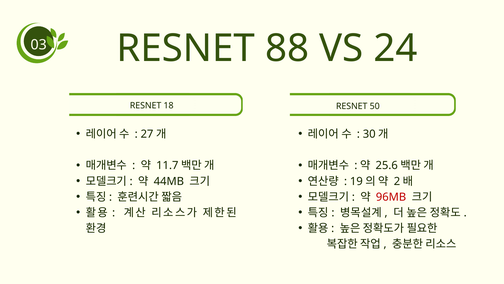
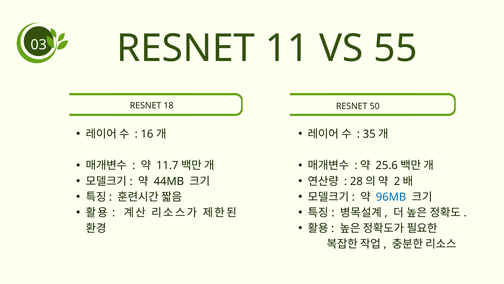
88: 88 -> 11
24: 24 -> 55
27: 27 -> 16
30: 30 -> 35
19: 19 -> 28
96MB colour: red -> blue
